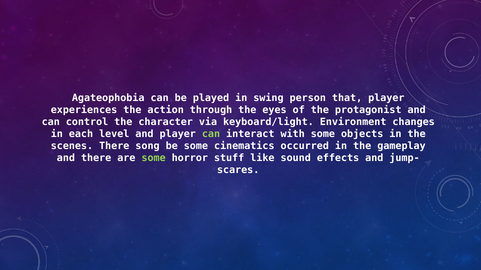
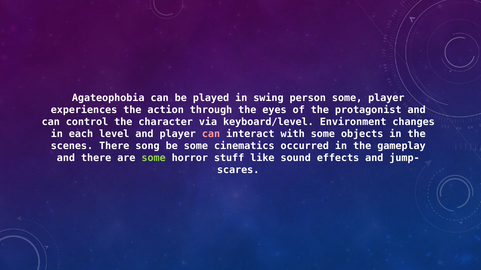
person that: that -> some
keyboard/light: keyboard/light -> keyboard/level
can at (211, 134) colour: light green -> pink
